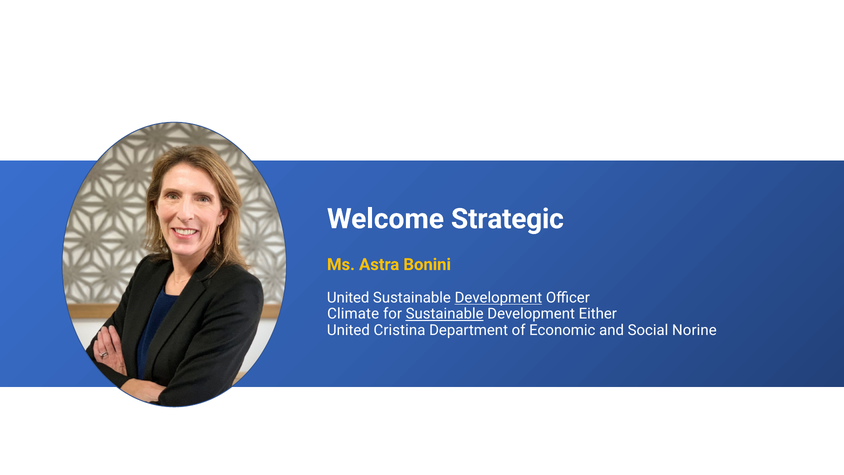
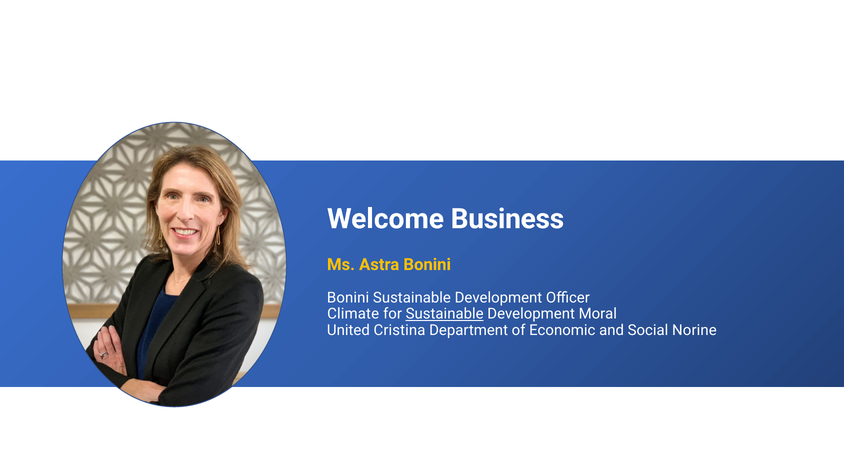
Strategic: Strategic -> Business
United at (348, 298): United -> Bonini
Development at (498, 298) underline: present -> none
Either: Either -> Moral
